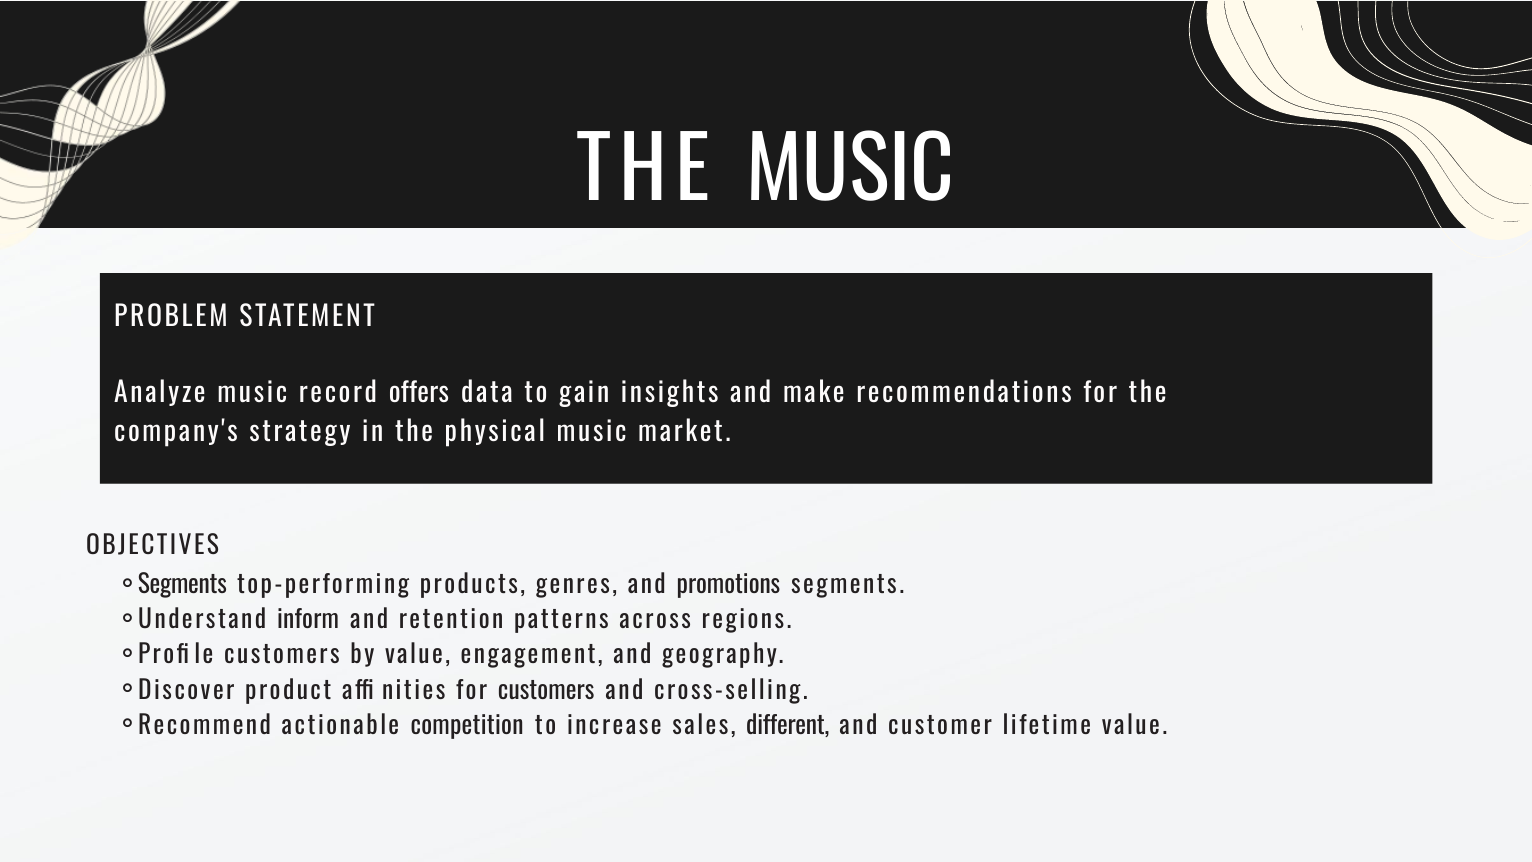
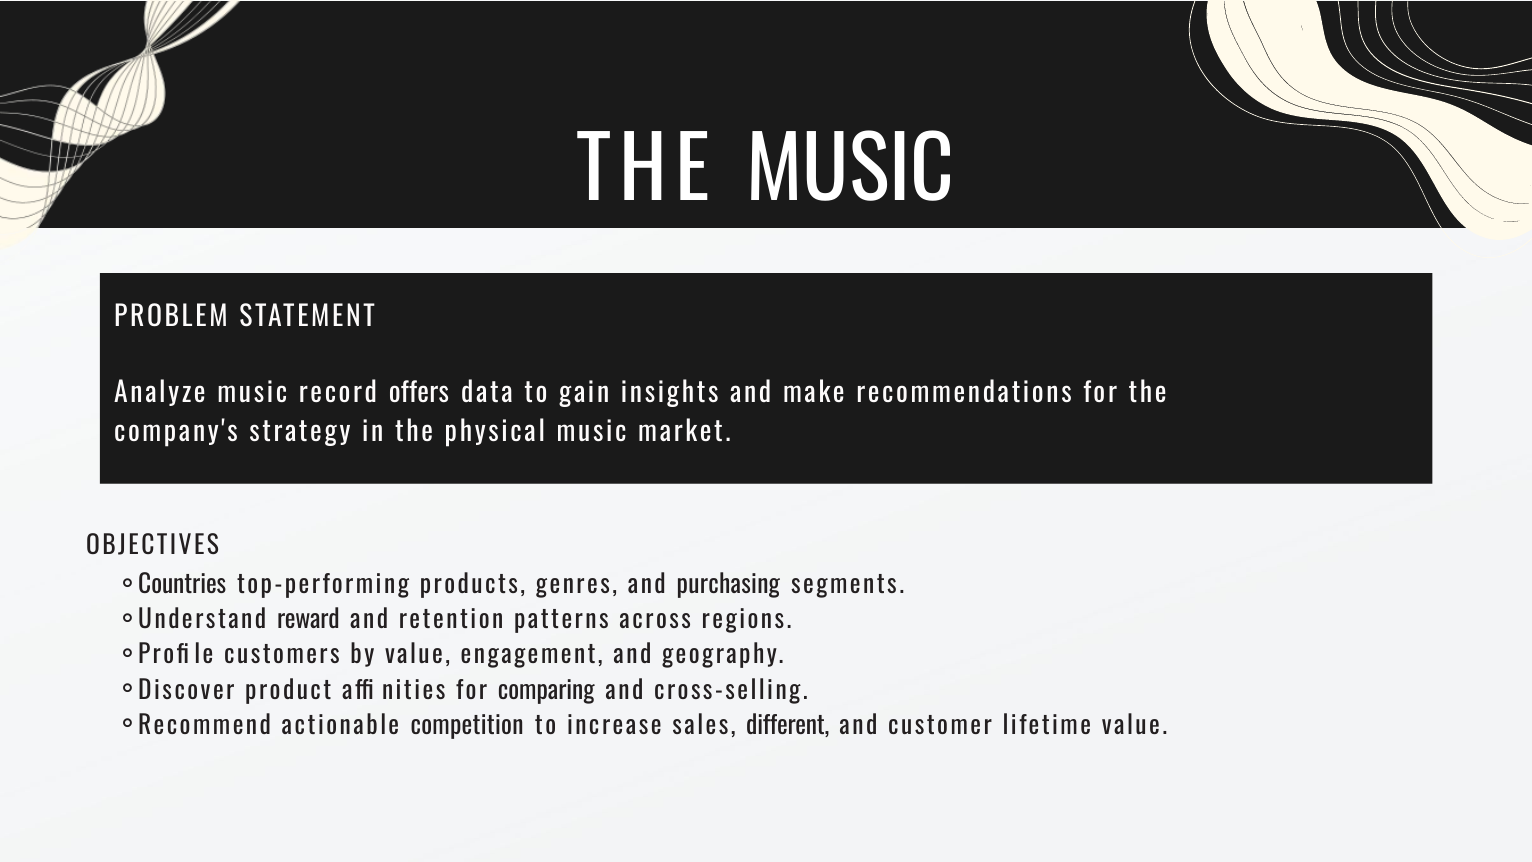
Segments at (182, 585): Segments -> Countries
promotions: promotions -> purchasing
inform: inform -> reward
for customers: customers -> comparing
